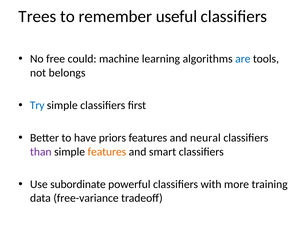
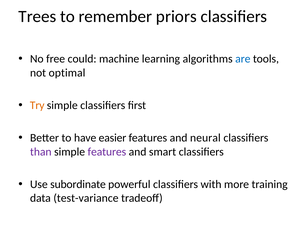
useful: useful -> priors
belongs: belongs -> optimal
Try colour: blue -> orange
priors: priors -> easier
features at (107, 152) colour: orange -> purple
free-variance: free-variance -> test-variance
